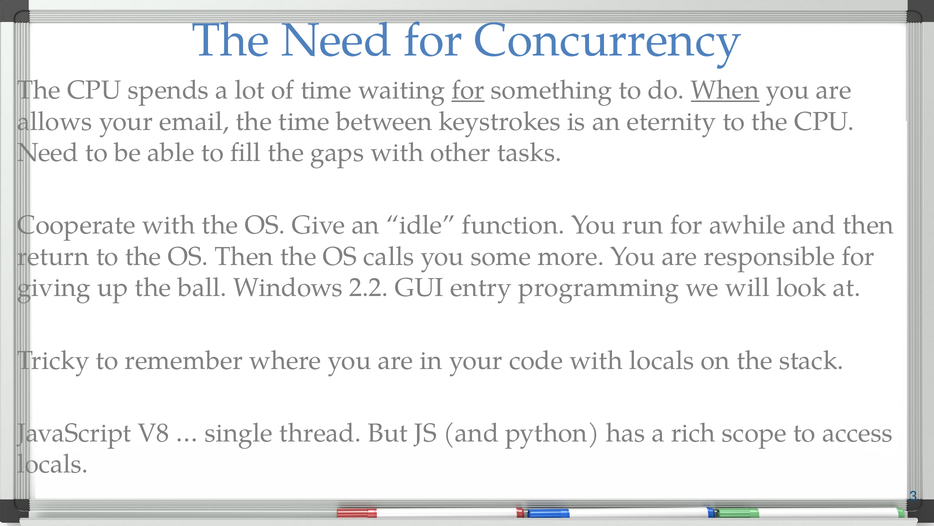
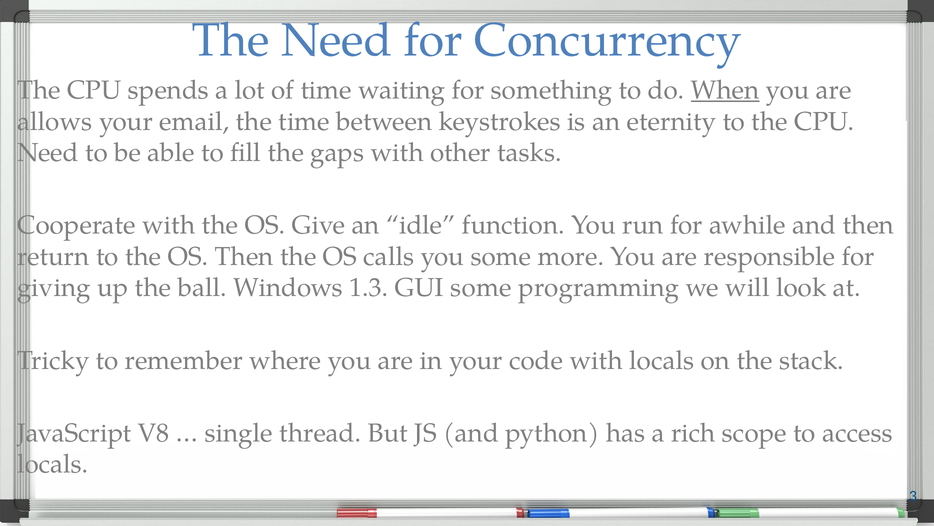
for at (468, 90) underline: present -> none
2.2: 2.2 -> 1.3
GUI entry: entry -> some
